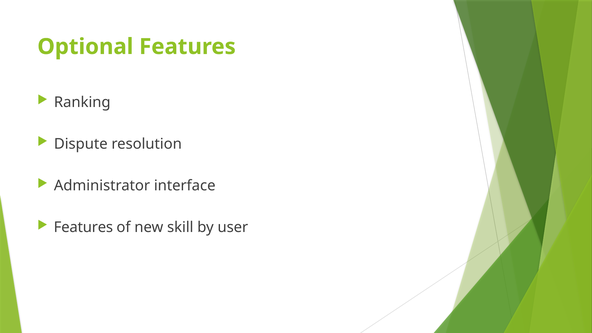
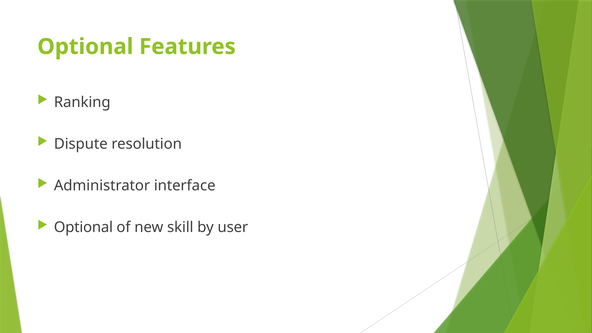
Features at (83, 227): Features -> Optional
